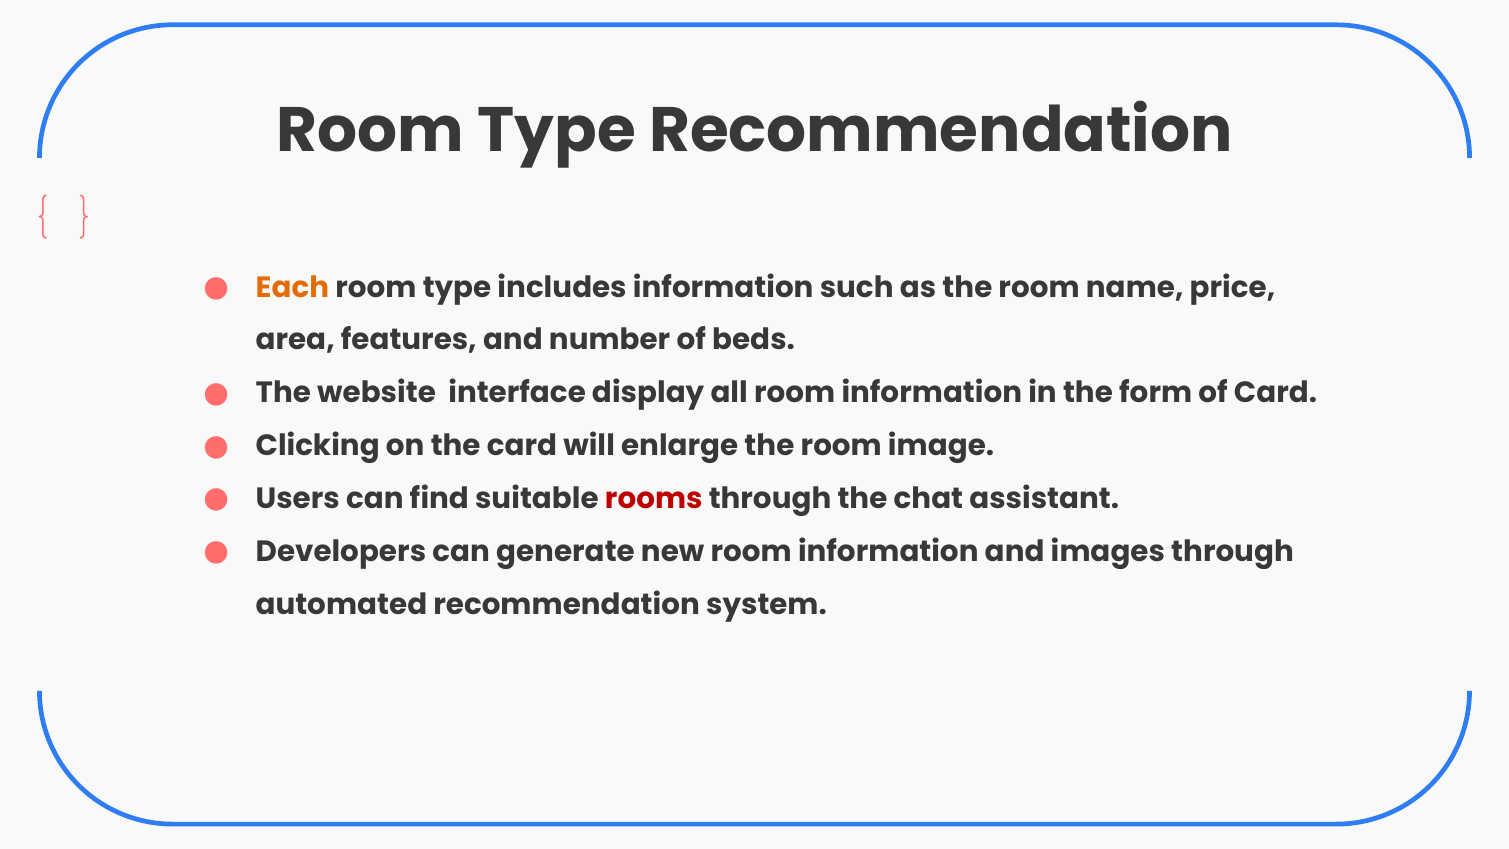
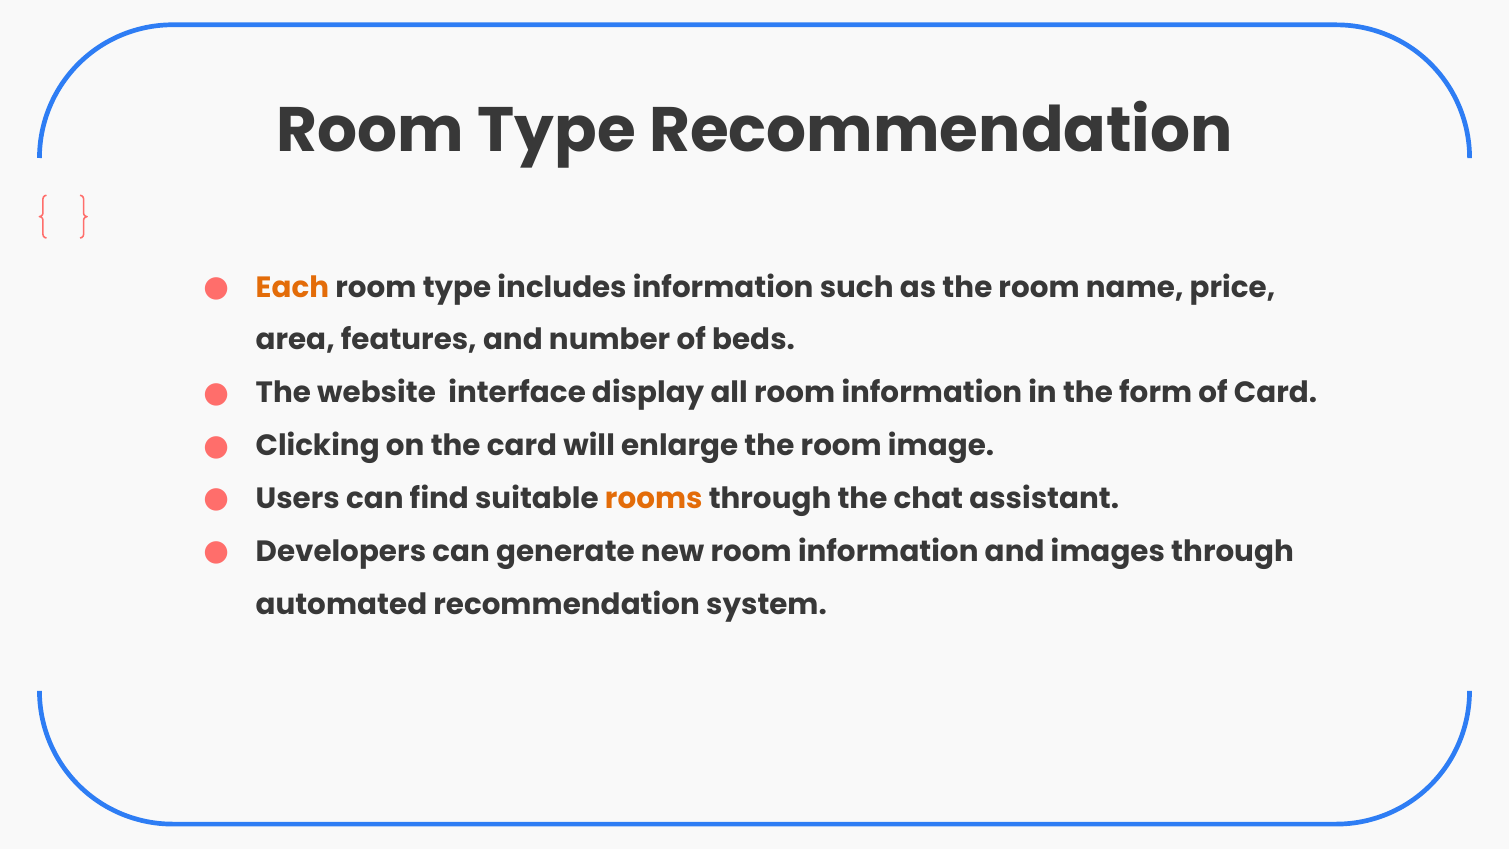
rooms colour: red -> orange
